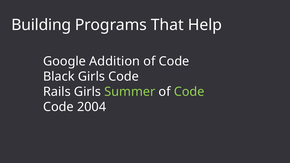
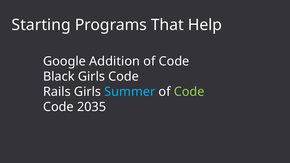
Building: Building -> Starting
Summer colour: light green -> light blue
2004: 2004 -> 2035
